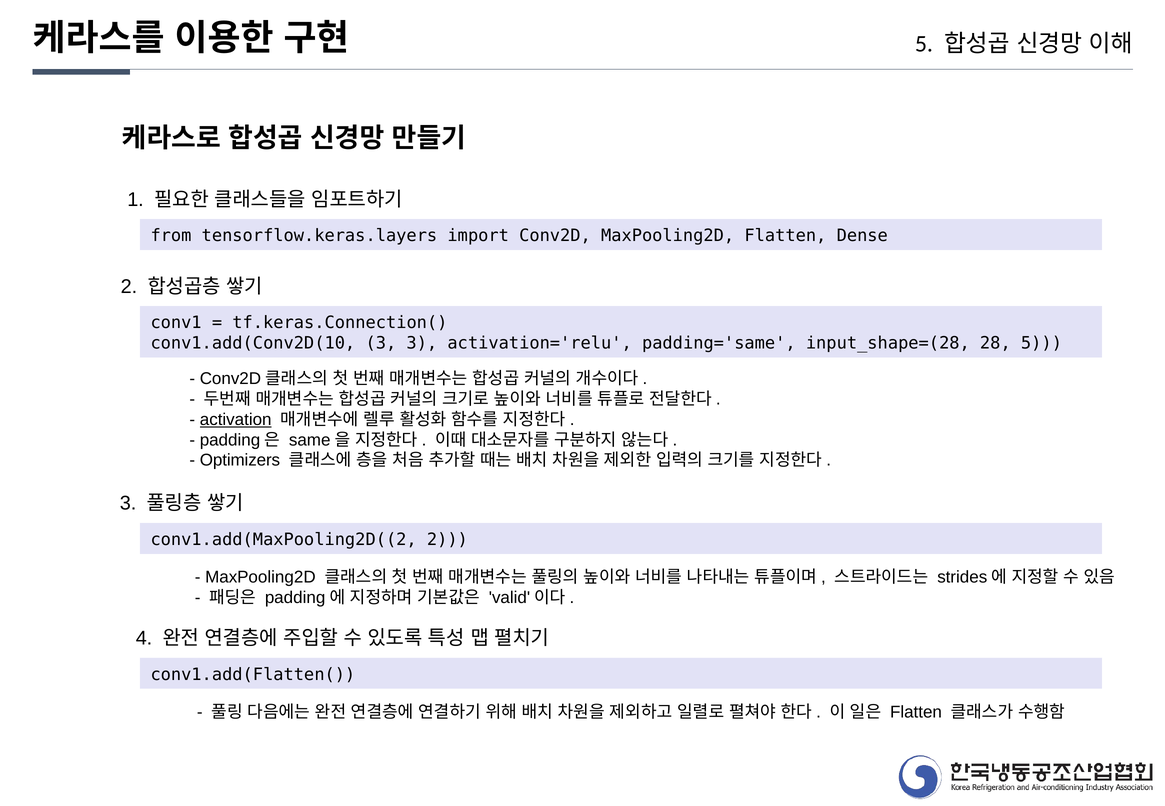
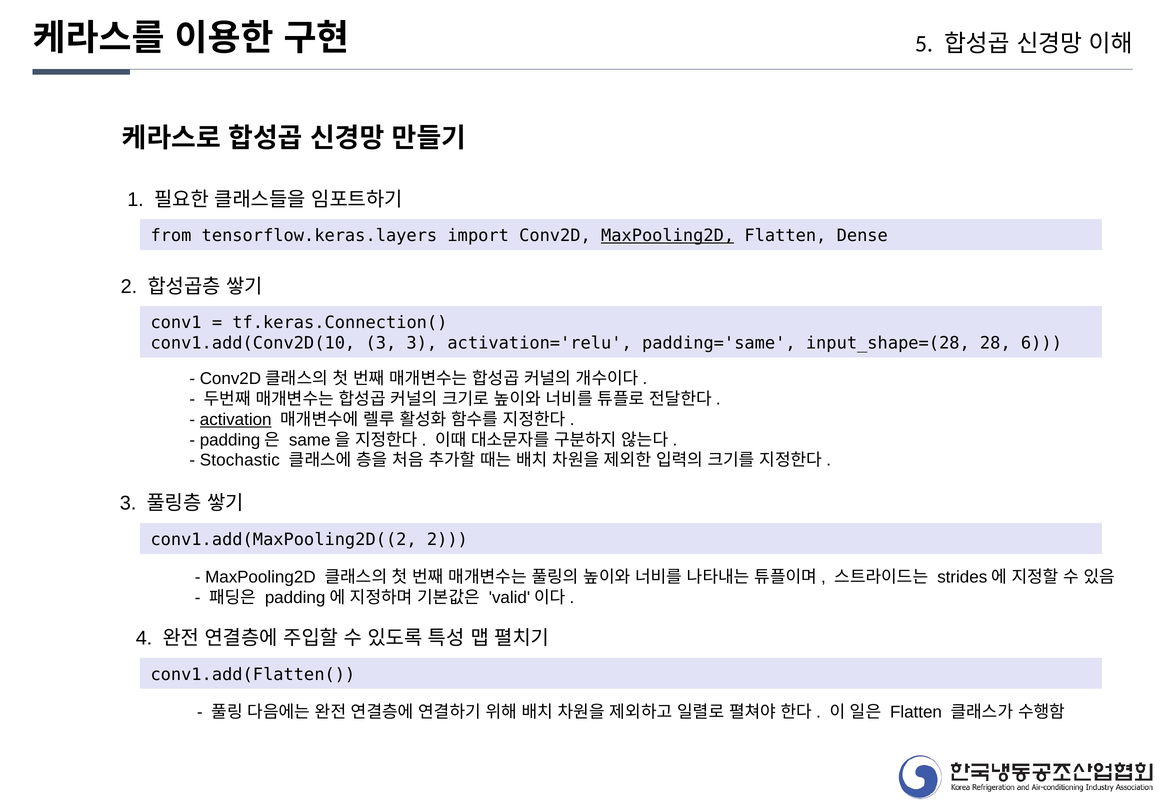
MaxPooling2D at (668, 236) underline: none -> present
28 5: 5 -> 6
Optimizers: Optimizers -> Stochastic
